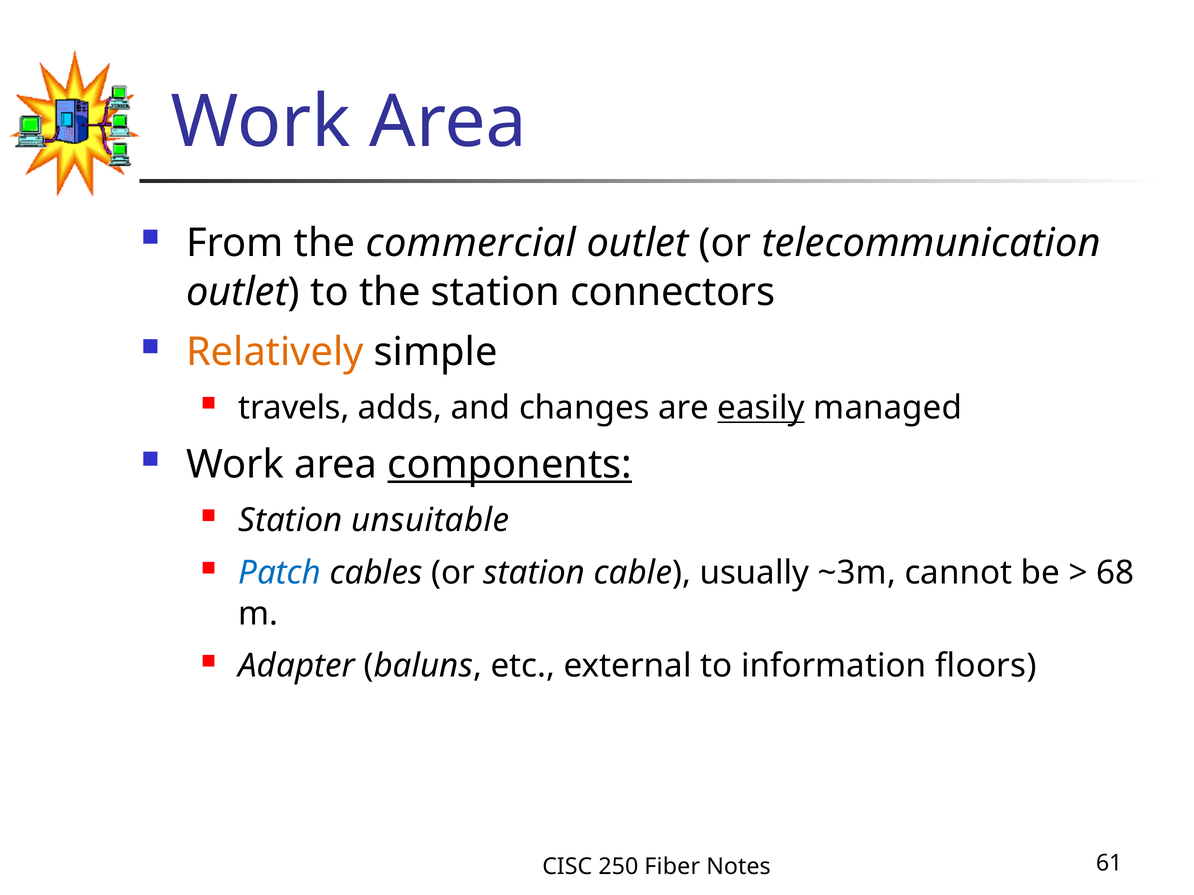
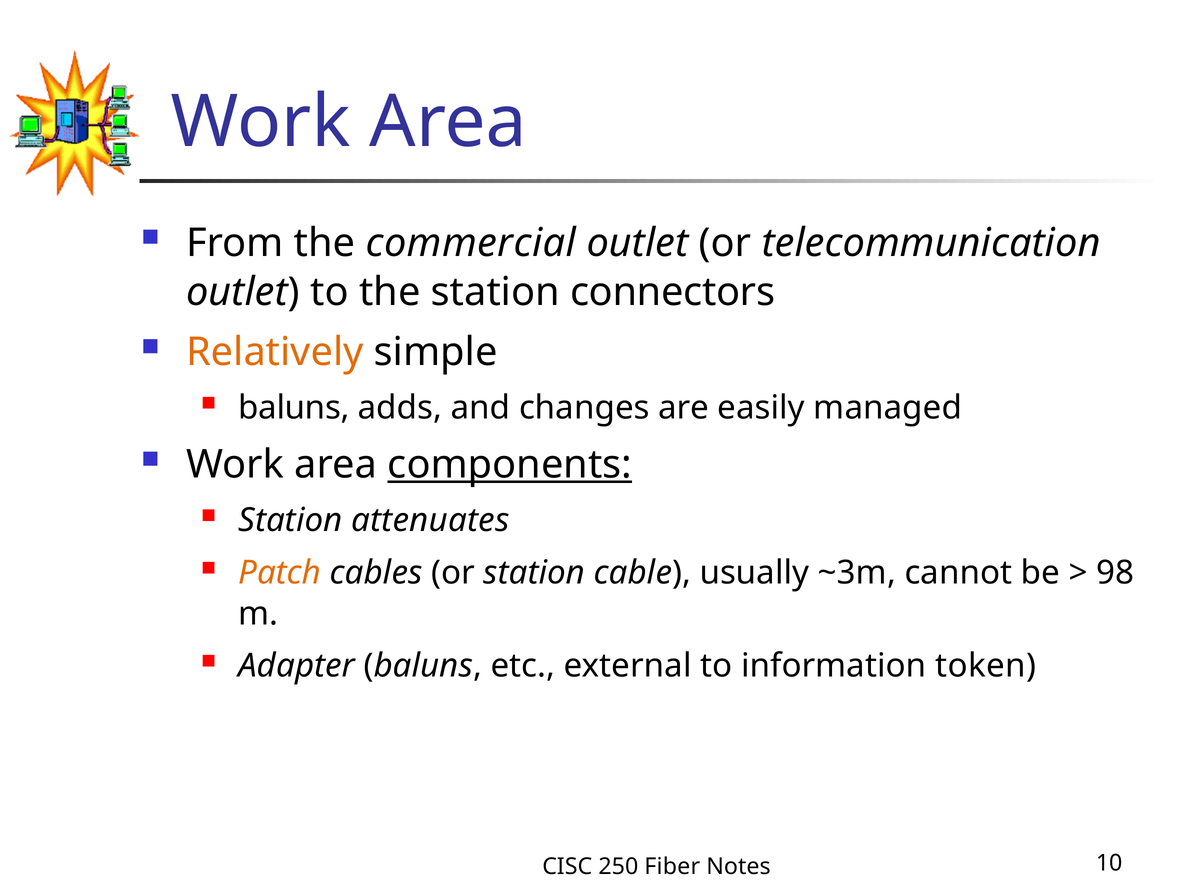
travels at (294, 408): travels -> baluns
easily underline: present -> none
unsuitable: unsuitable -> attenuates
Patch colour: blue -> orange
68: 68 -> 98
floors: floors -> token
61: 61 -> 10
